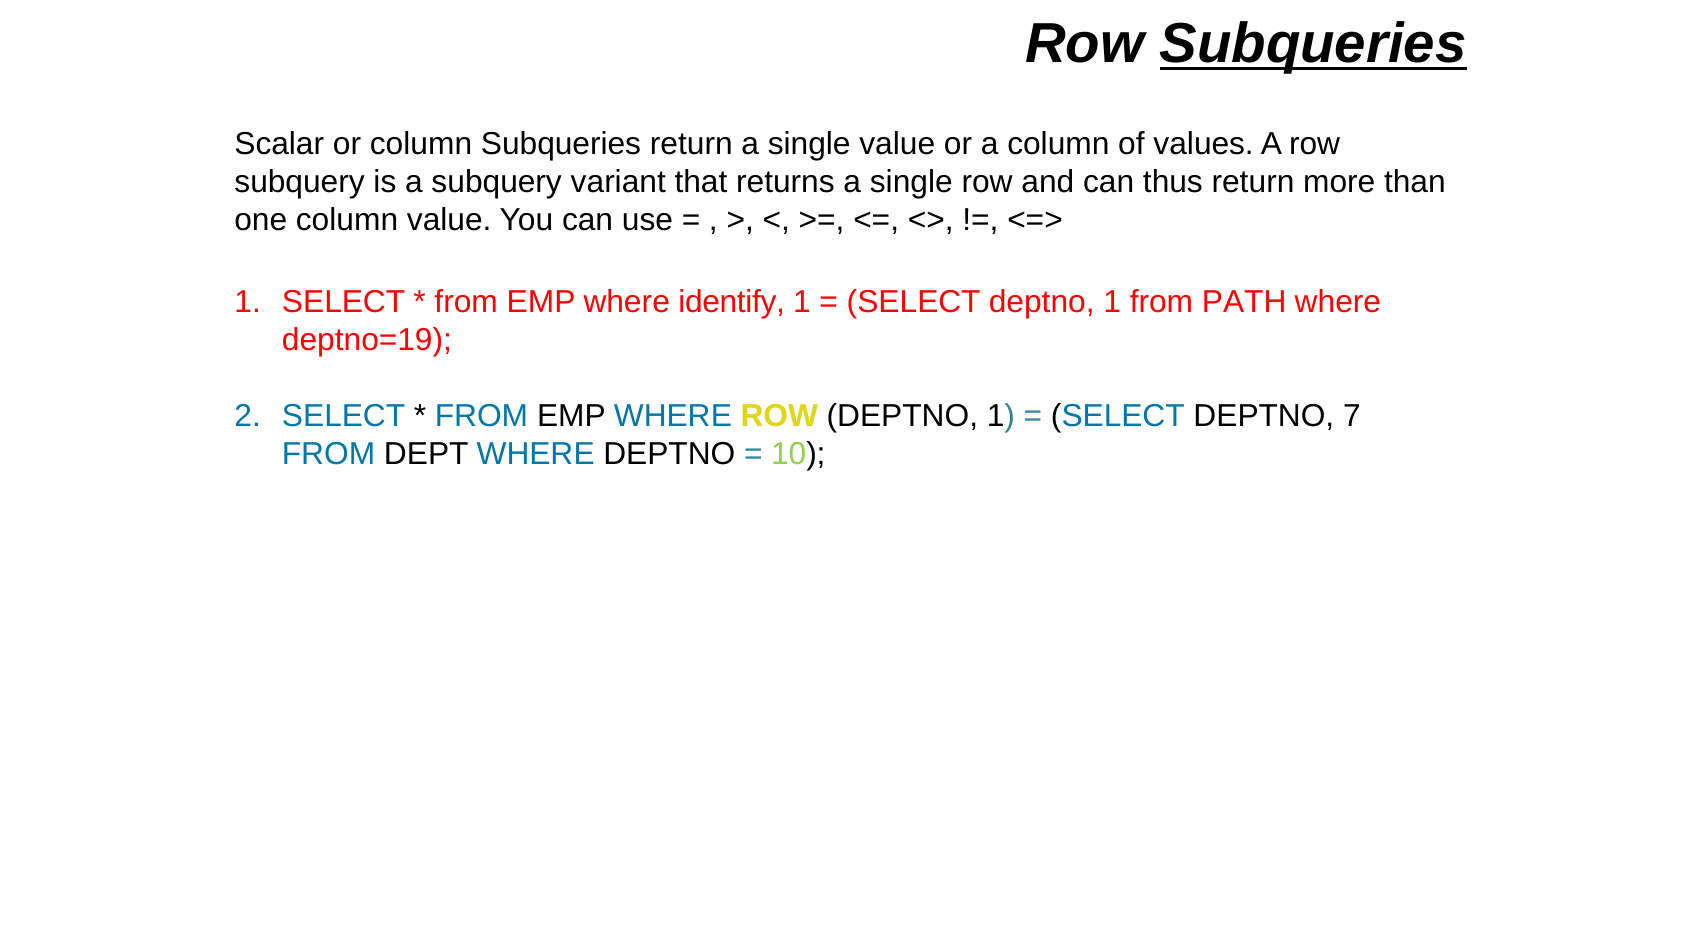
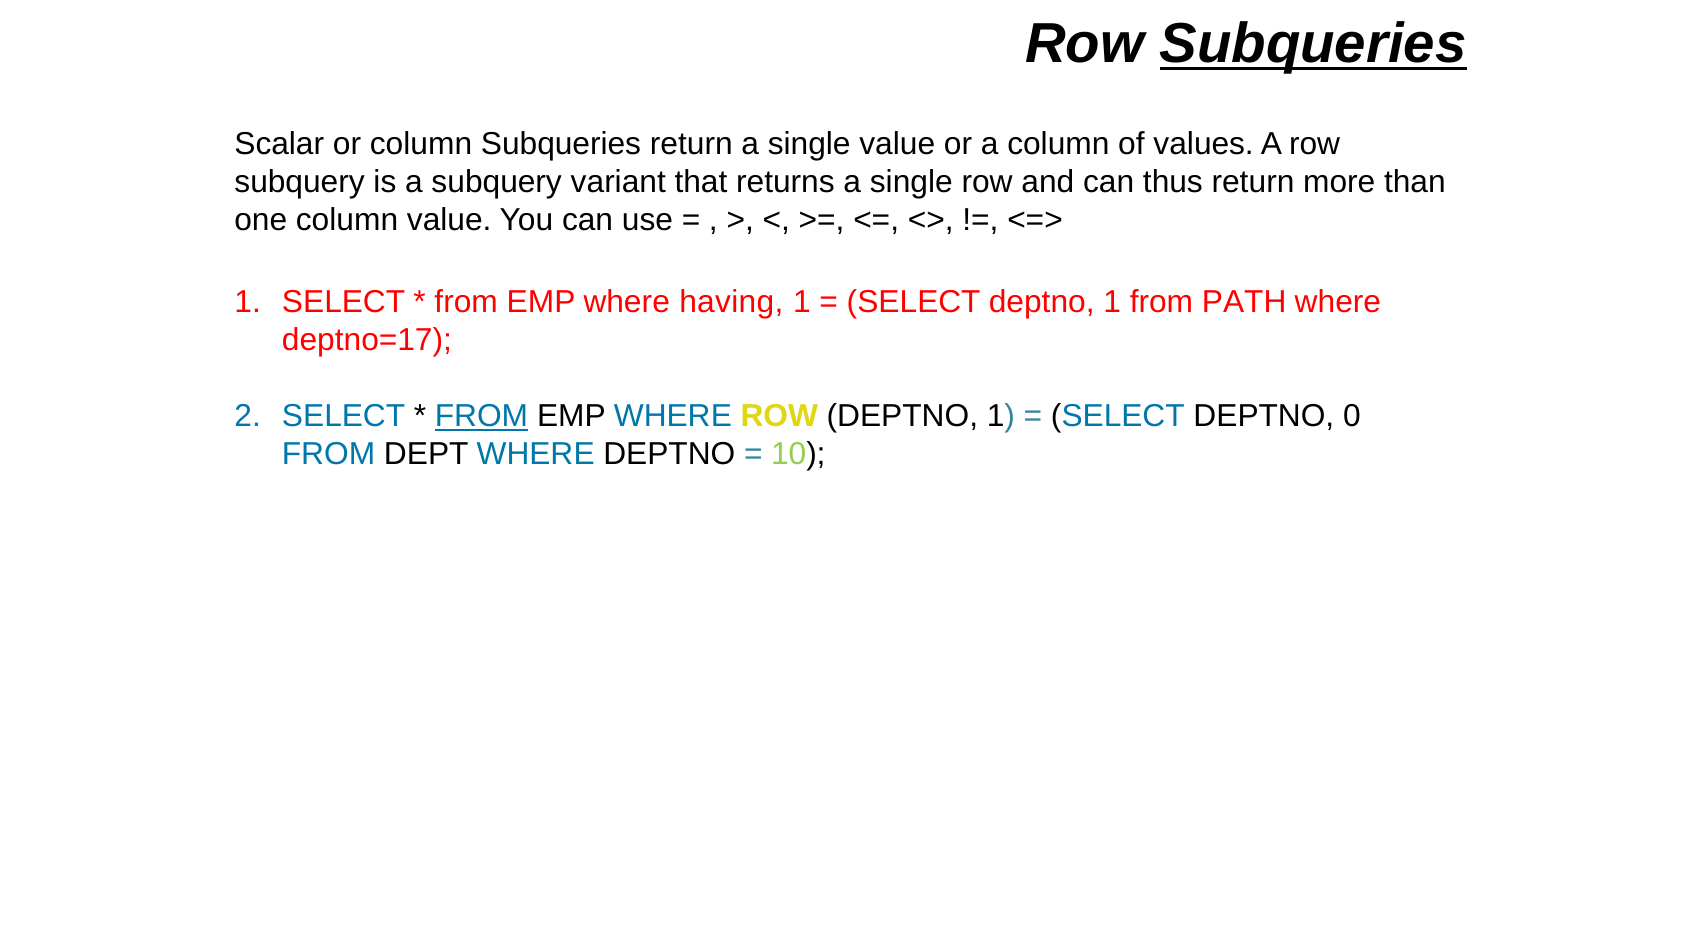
identify: identify -> having
deptno=19: deptno=19 -> deptno=17
FROM at (482, 416) underline: none -> present
7: 7 -> 0
